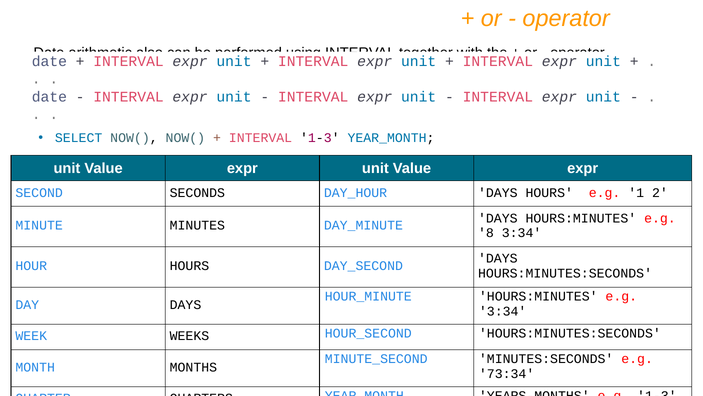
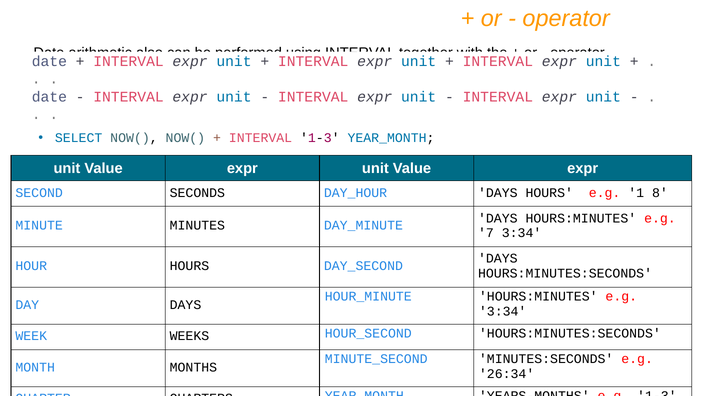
2: 2 -> 8
8: 8 -> 7
73:34: 73:34 -> 26:34
